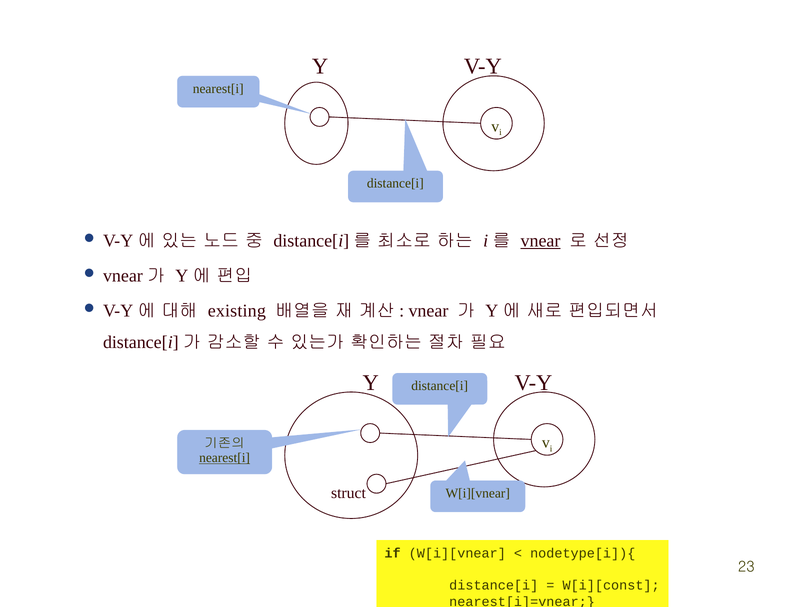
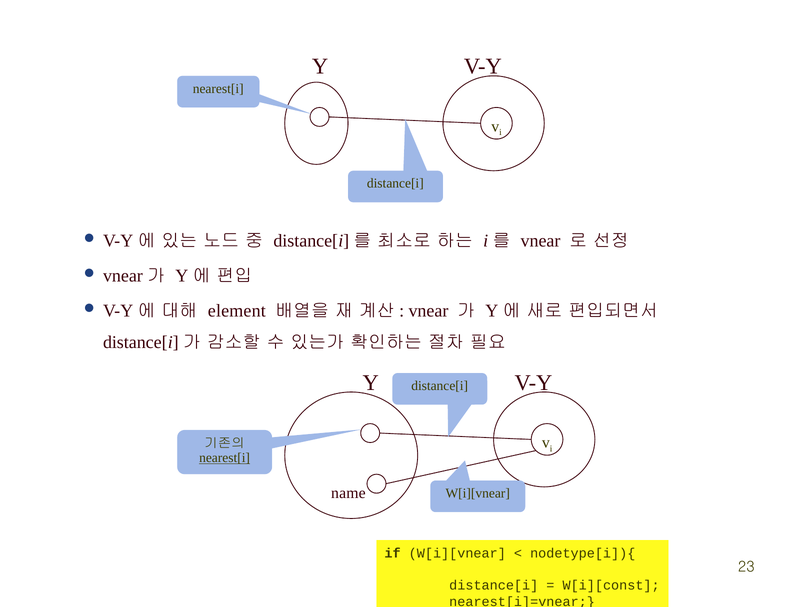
vnear at (540, 241) underline: present -> none
existing: existing -> element
struct: struct -> name
